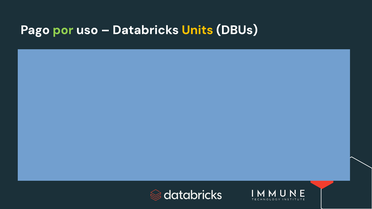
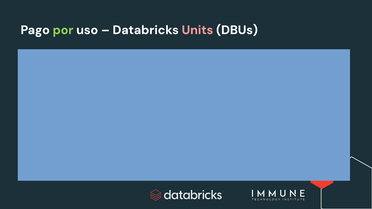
Units colour: yellow -> pink
